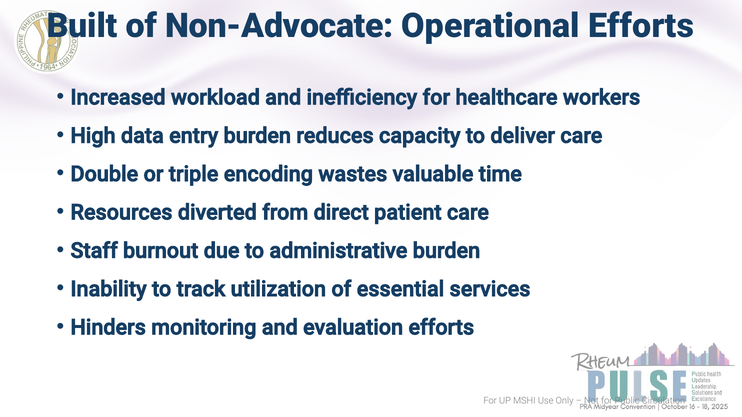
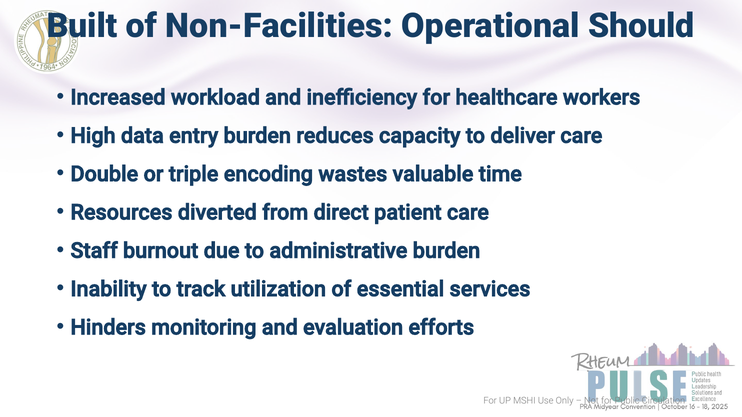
Non-Advocate: Non-Advocate -> Non-Facilities
Operational Efforts: Efforts -> Should
